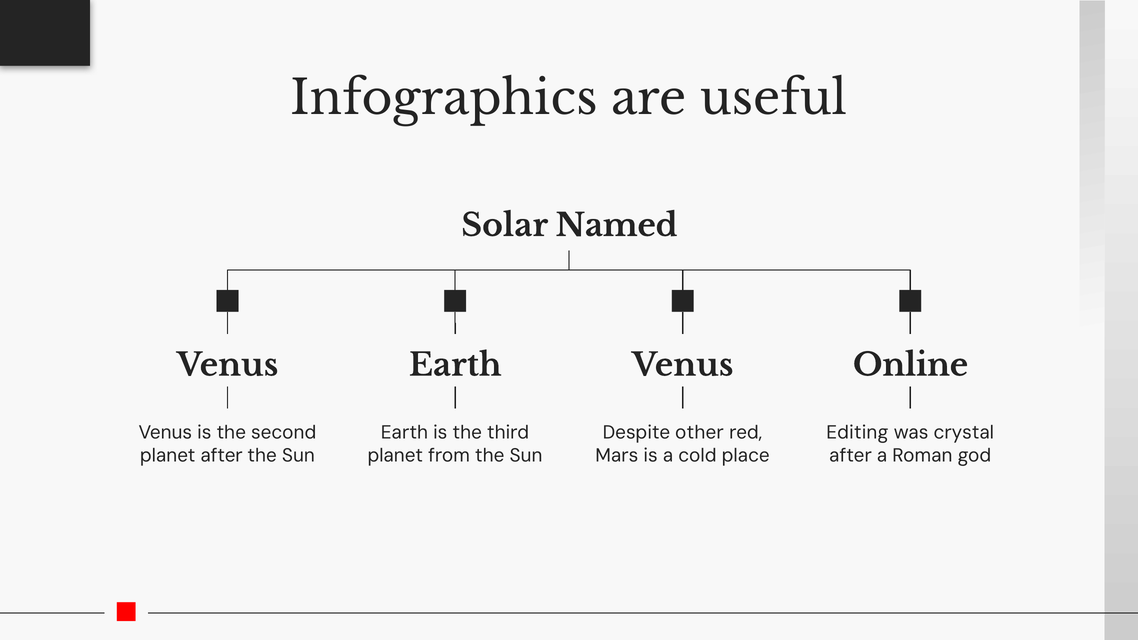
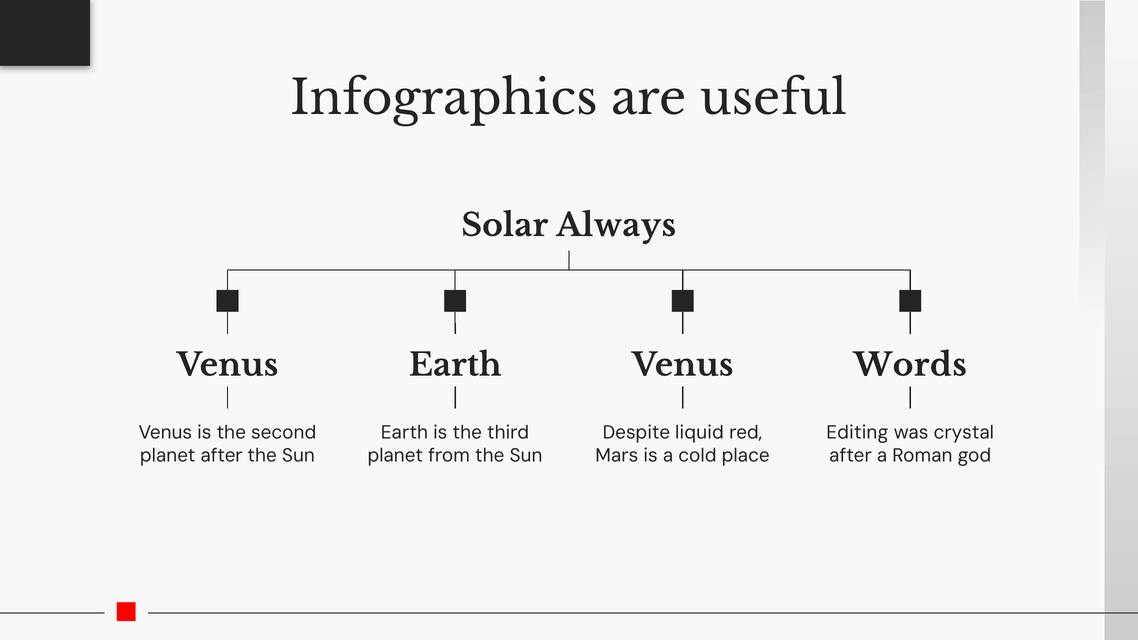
Named: Named -> Always
Online: Online -> Words
other: other -> liquid
